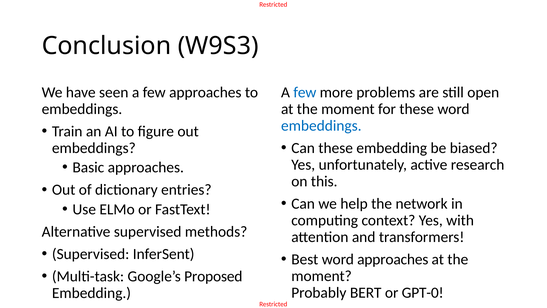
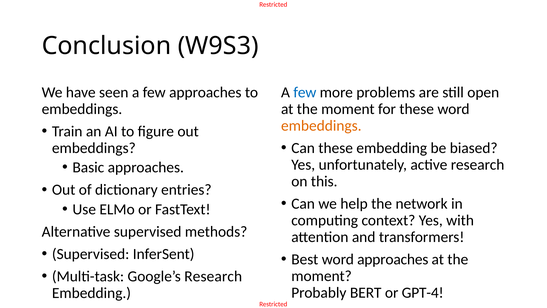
embeddings at (321, 125) colour: blue -> orange
Google’s Proposed: Proposed -> Research
GPT-0: GPT-0 -> GPT-4
